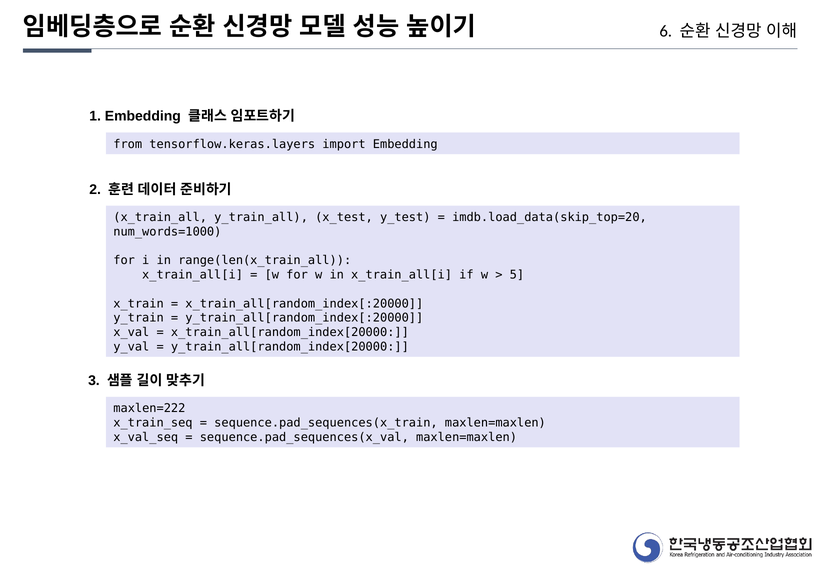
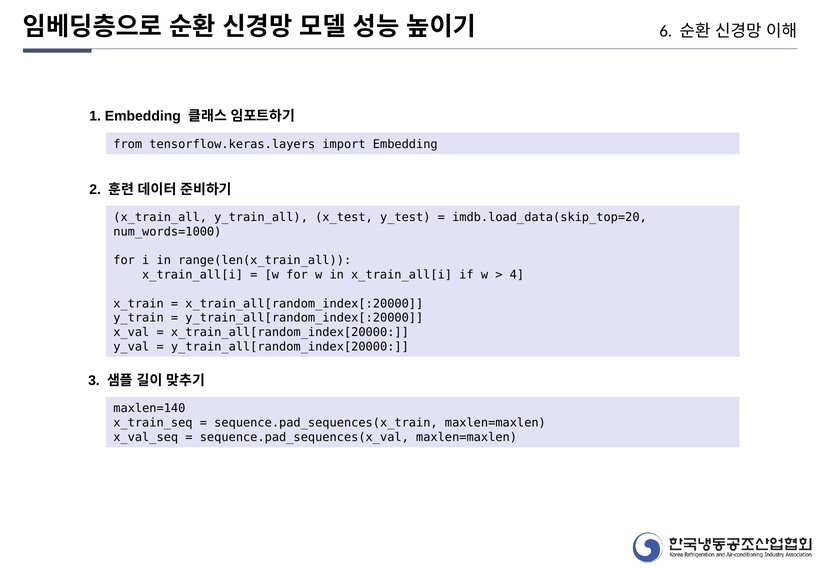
5: 5 -> 4
maxlen=222: maxlen=222 -> maxlen=140
